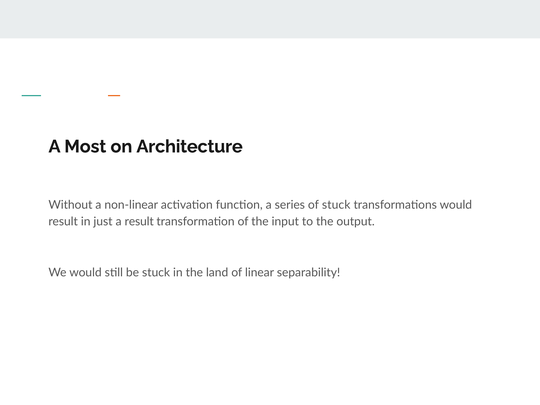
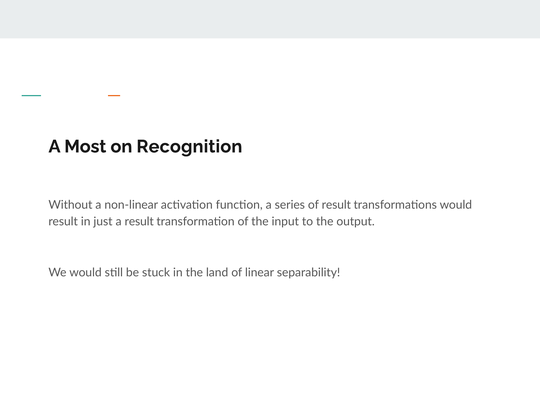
Architecture: Architecture -> Recognition
of stuck: stuck -> result
